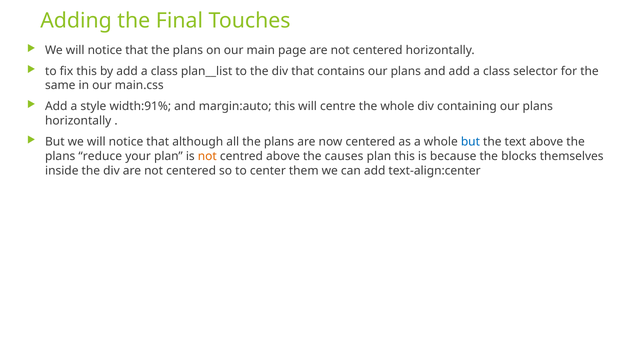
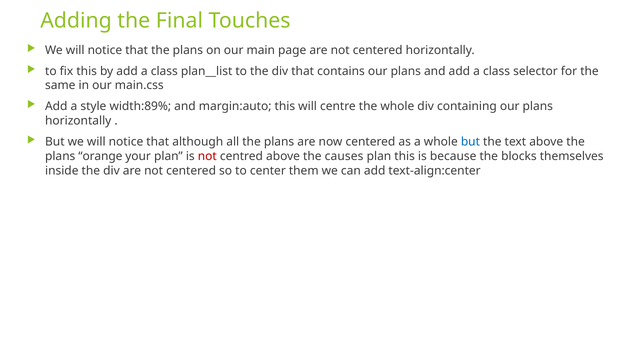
width:91%: width:91% -> width:89%
reduce: reduce -> orange
not at (207, 156) colour: orange -> red
